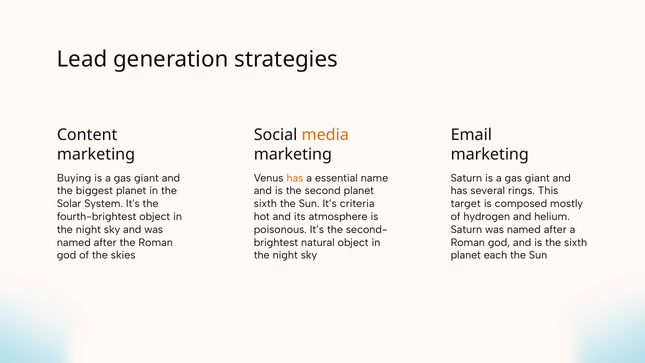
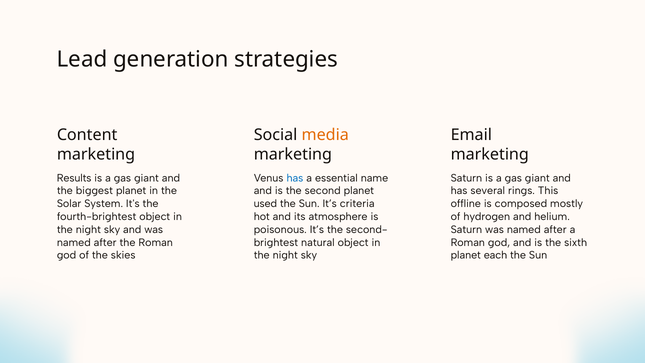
Buying: Buying -> Results
has at (295, 178) colour: orange -> blue
sixth at (265, 204): sixth -> used
target: target -> offline
